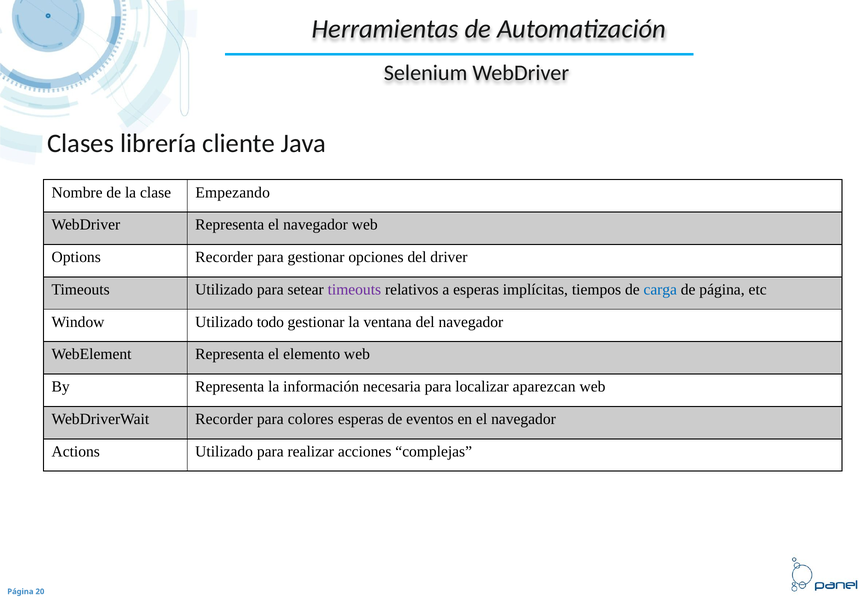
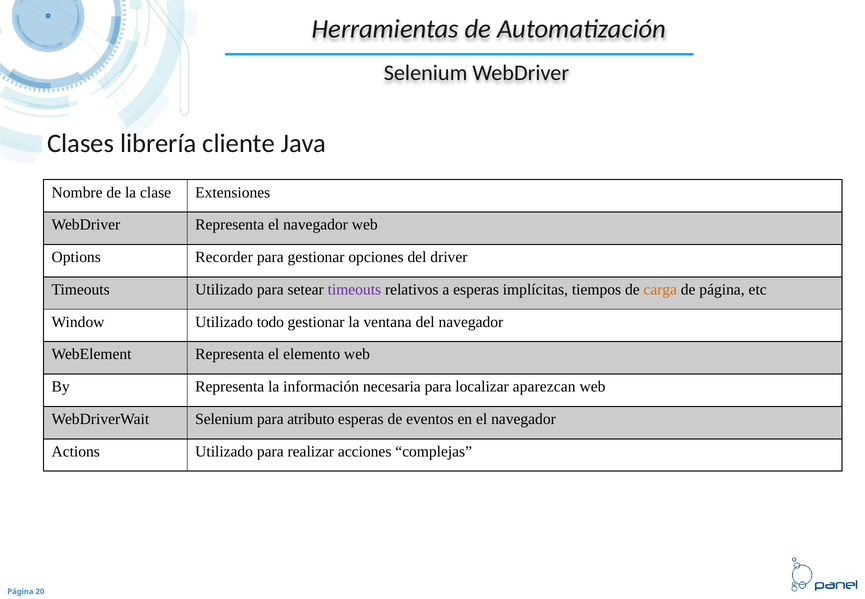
Empezando: Empezando -> Extensiones
carga colour: blue -> orange
WebDriverWait Recorder: Recorder -> Selenium
colores: colores -> atributo
